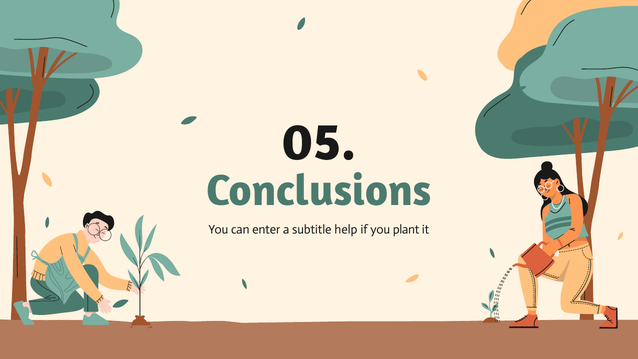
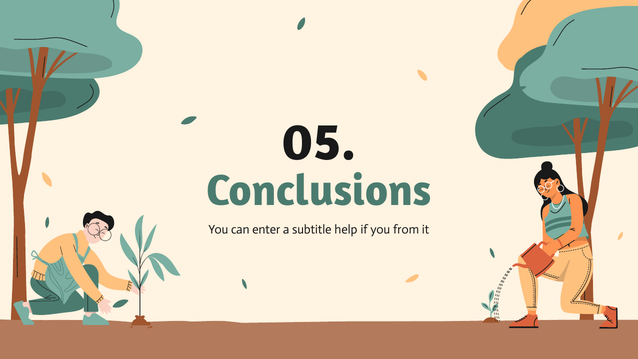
plant: plant -> from
